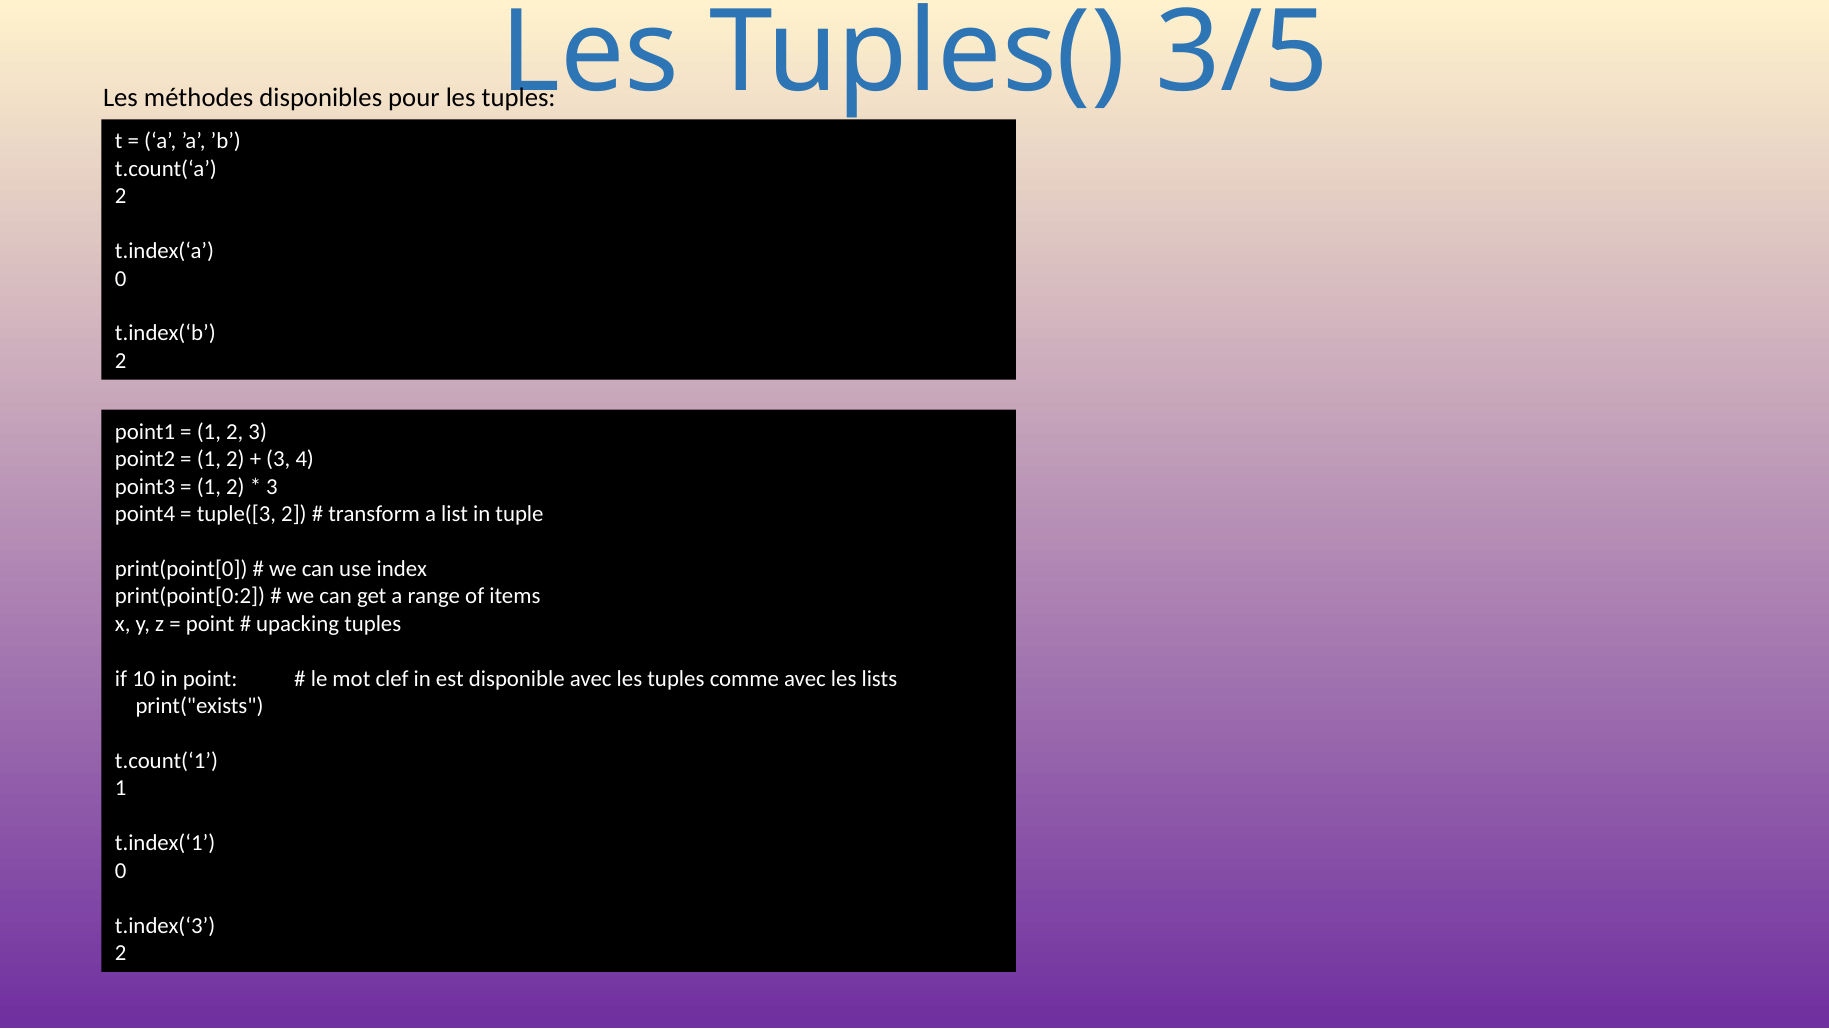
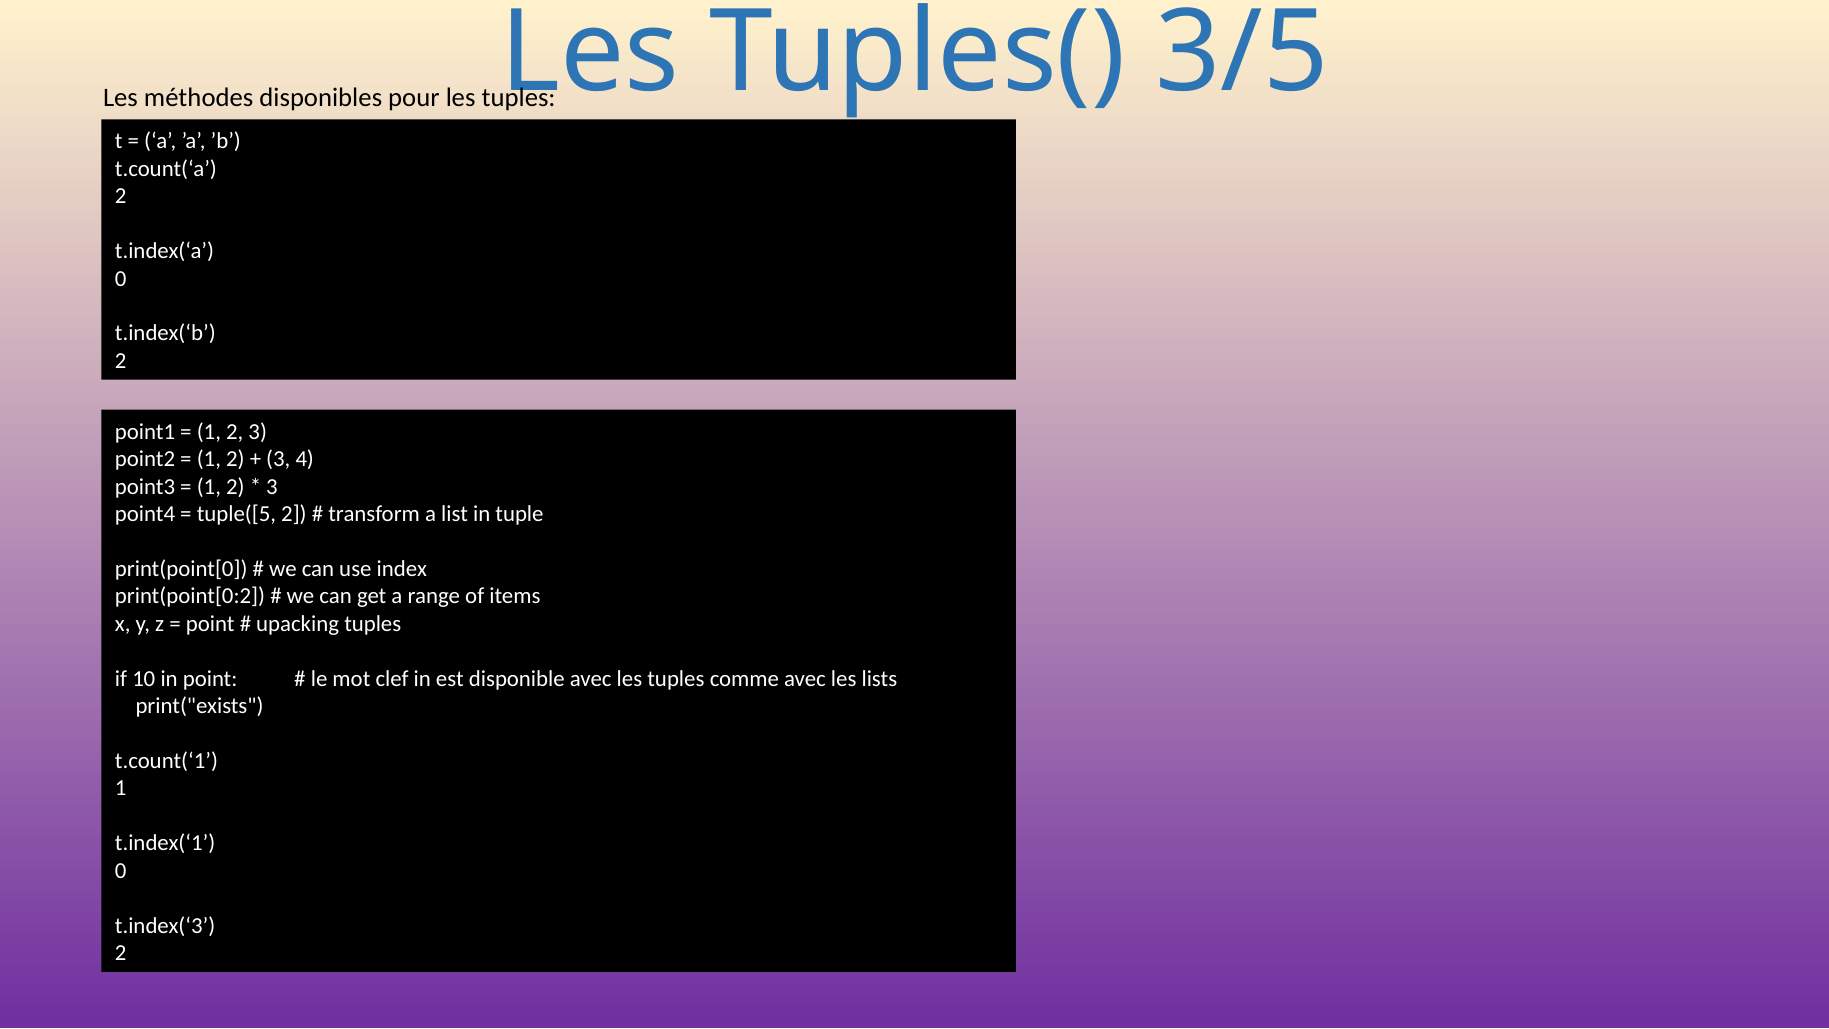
tuple([3: tuple([3 -> tuple([5
